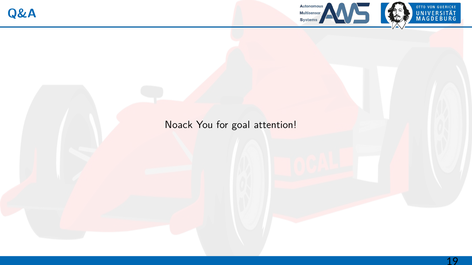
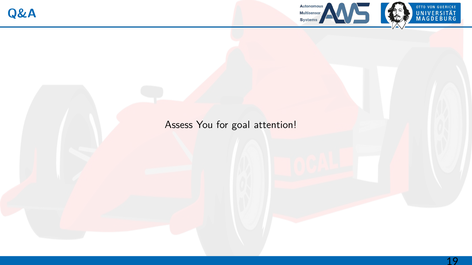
Noack: Noack -> Assess
